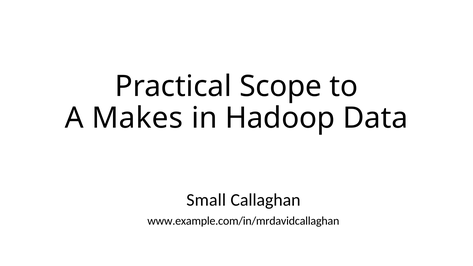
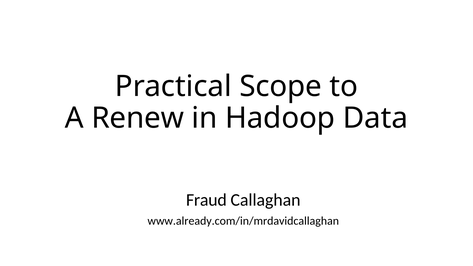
Makes: Makes -> Renew
Small: Small -> Fraud
www.example.com/in/mrdavidcallaghan: www.example.com/in/mrdavidcallaghan -> www.already.com/in/mrdavidcallaghan
